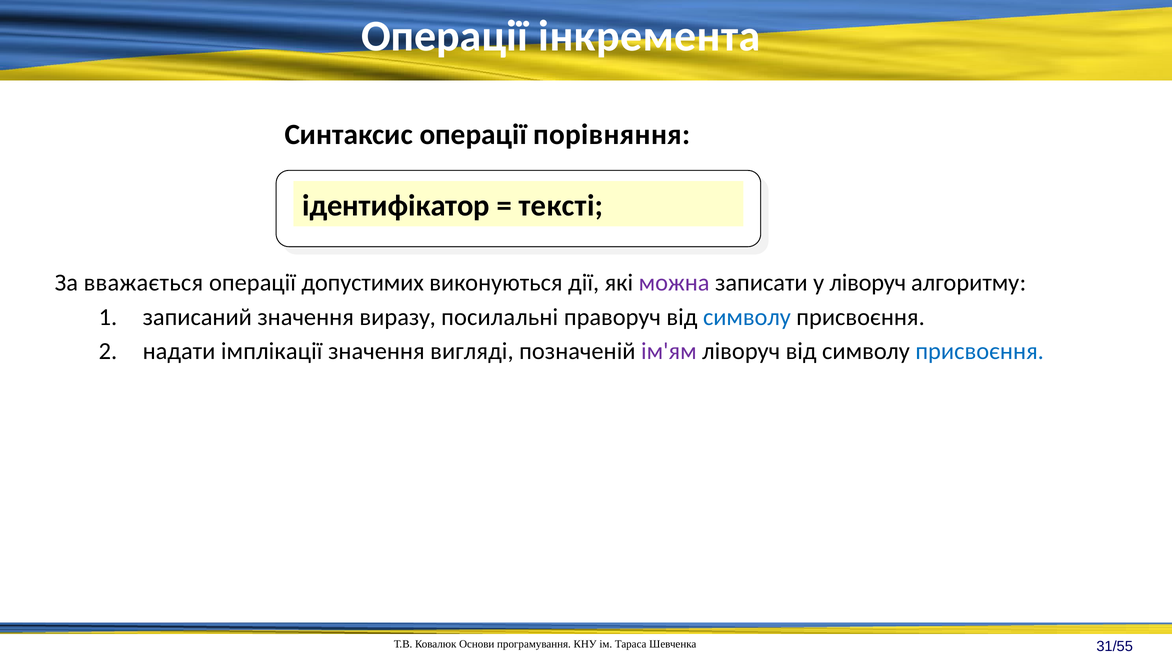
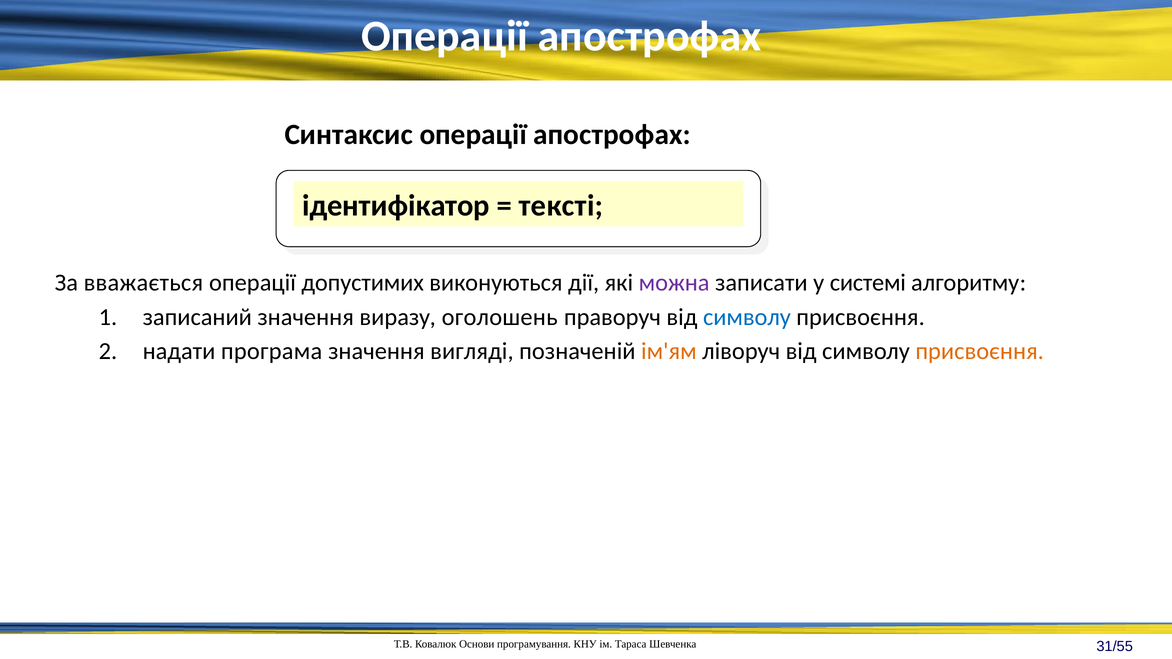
інкремента at (649, 36): інкремента -> апострофах
Синтаксис операції порівняння: порівняння -> апострофах
у ліворуч: ліворуч -> системі
посилальні: посилальні -> оголошень
імплікації: імплікації -> програма
ім'ям colour: purple -> orange
присвоєння at (980, 351) colour: blue -> orange
